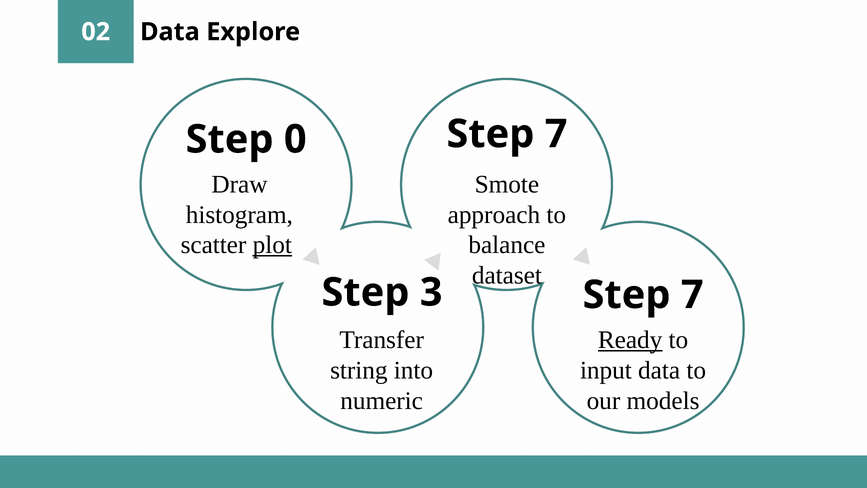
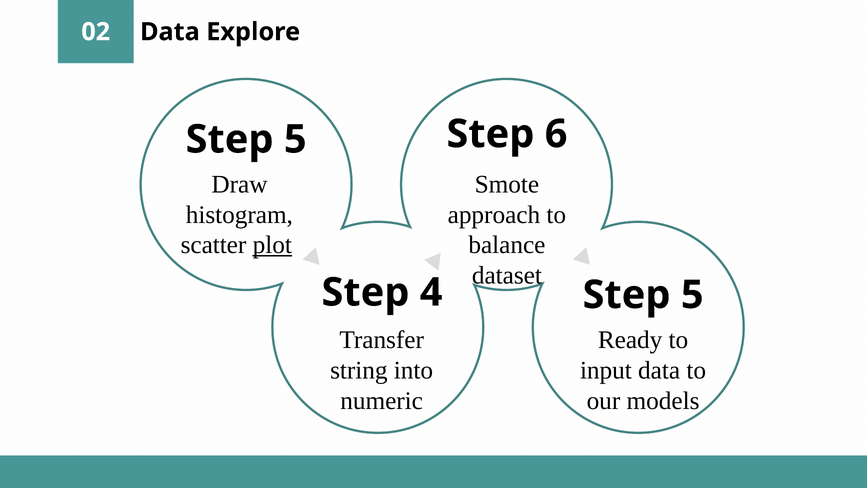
7 at (556, 134): 7 -> 6
0 at (295, 139): 0 -> 5
3: 3 -> 4
7 at (692, 295): 7 -> 5
Ready underline: present -> none
